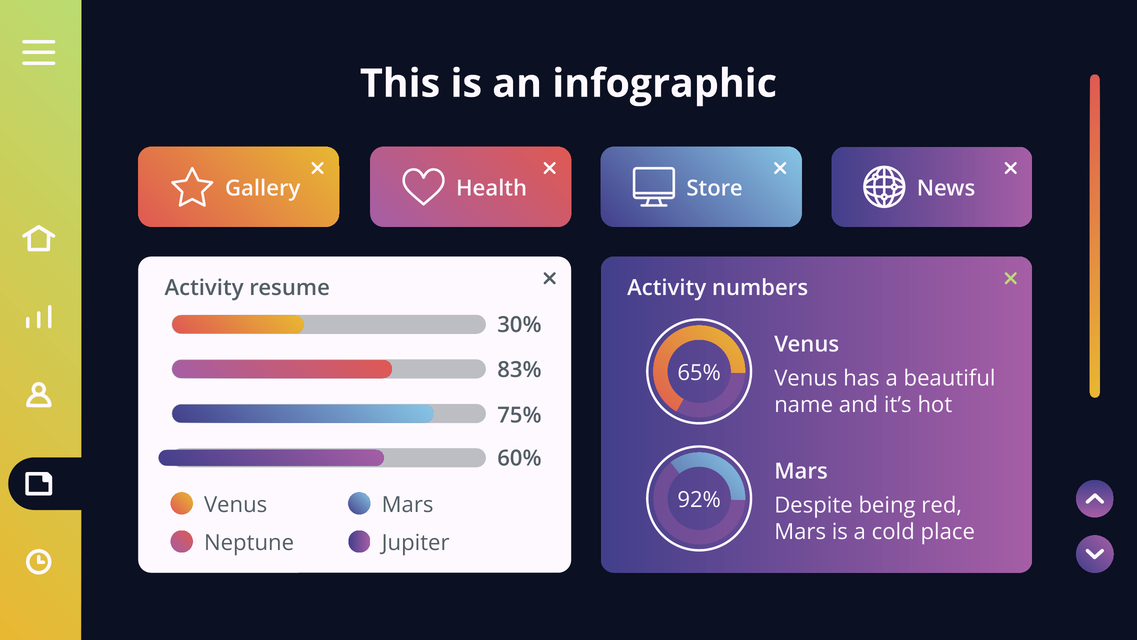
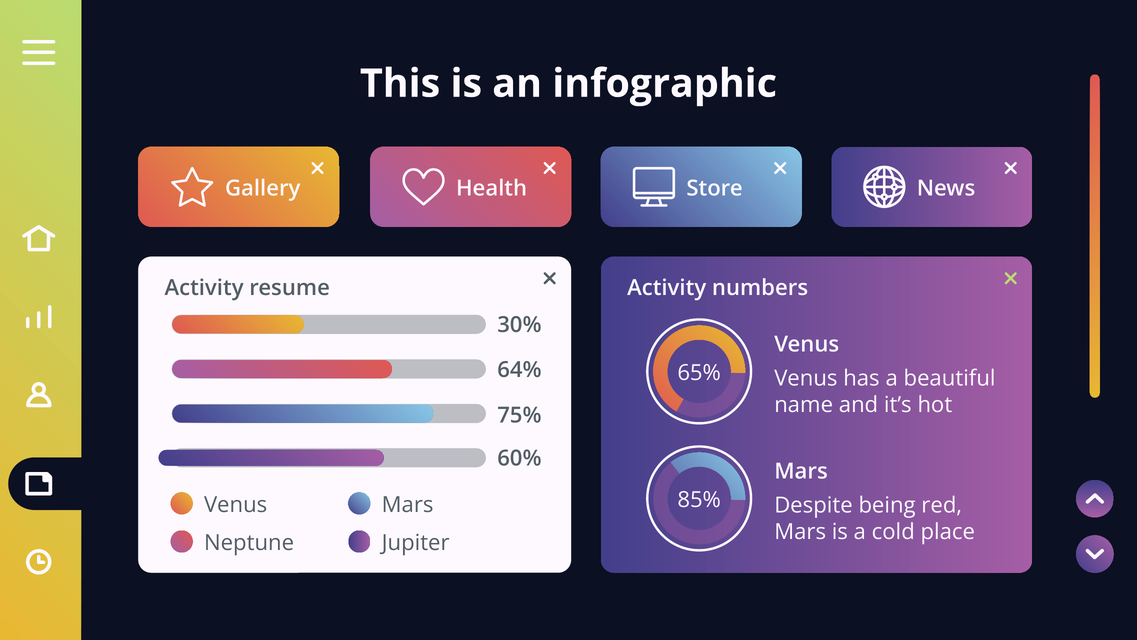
83%: 83% -> 64%
92%: 92% -> 85%
